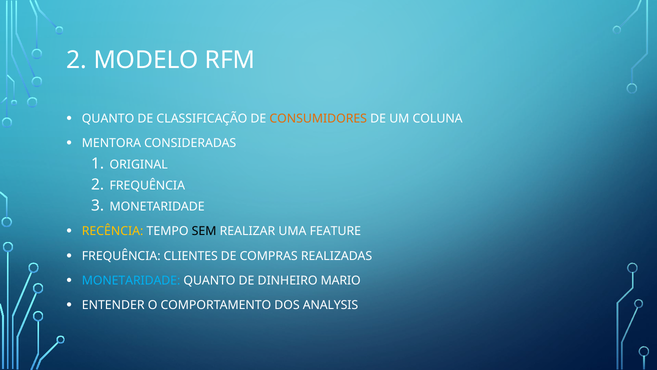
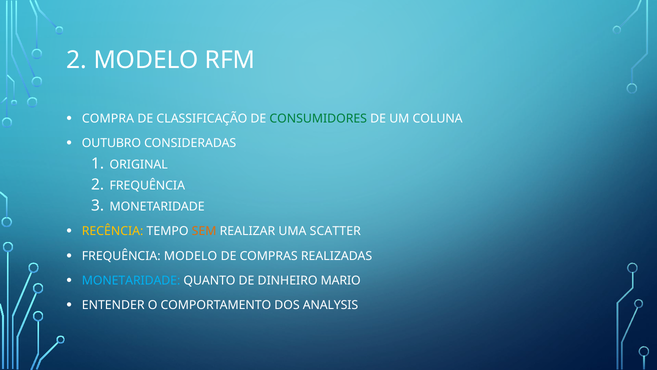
QUANTO at (108, 119): QUANTO -> COMPRA
CONSUMIDORES colour: orange -> green
MENTORA: MENTORA -> OUTUBRO
SEM colour: black -> orange
FEATURE: FEATURE -> SCATTER
FREQUÊNCIA CLIENTES: CLIENTES -> MODELO
